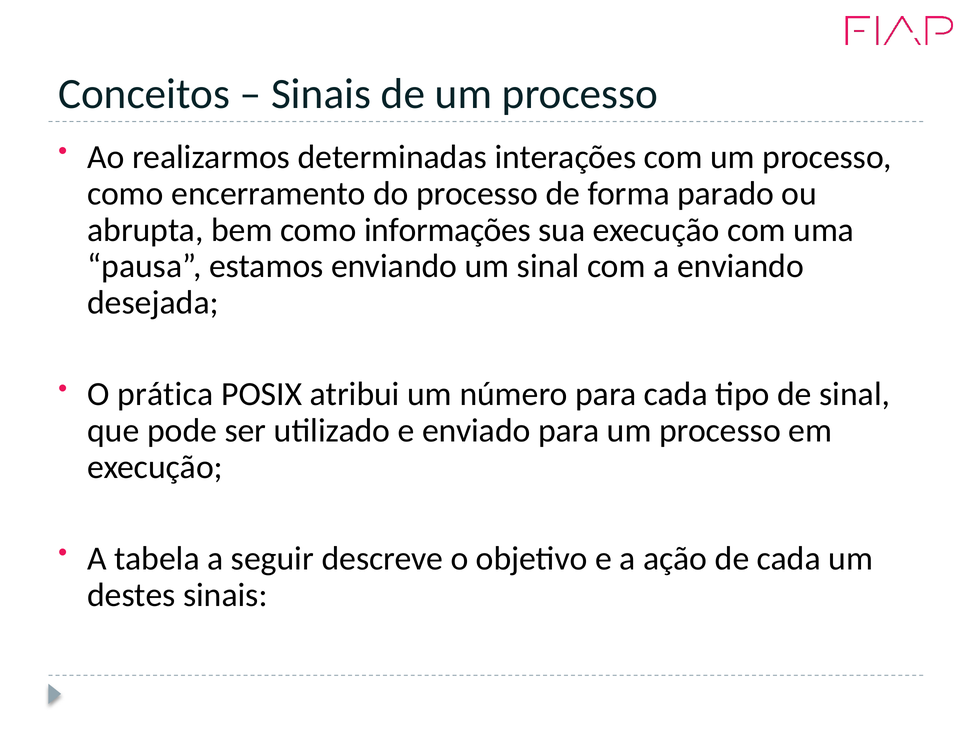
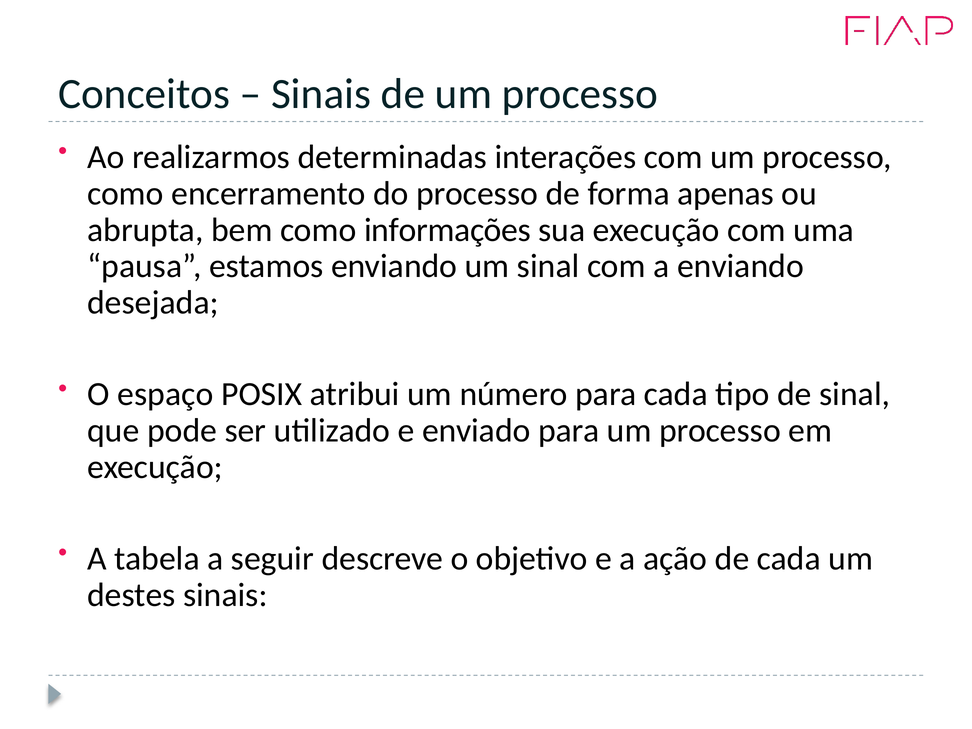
parado: parado -> apenas
prática: prática -> espaço
